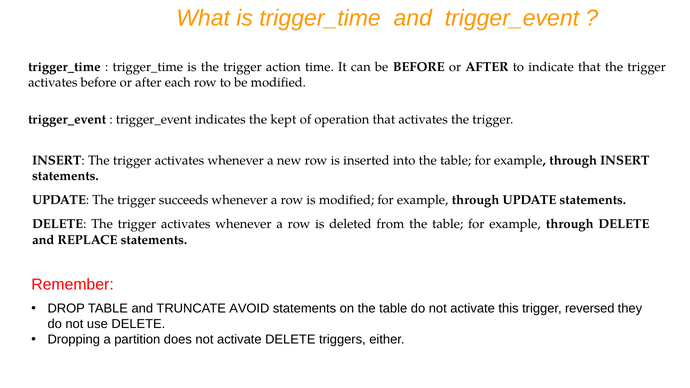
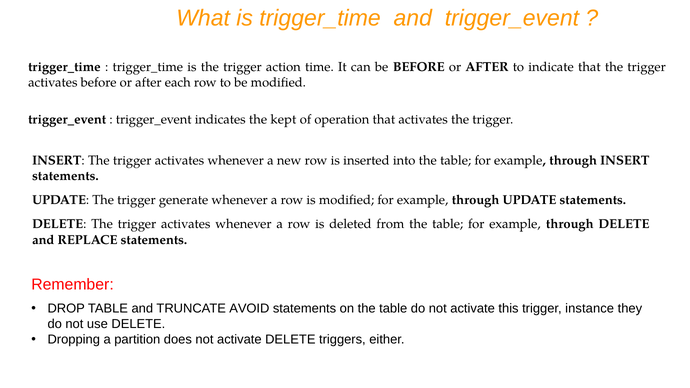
succeeds: succeeds -> generate
reversed: reversed -> instance
